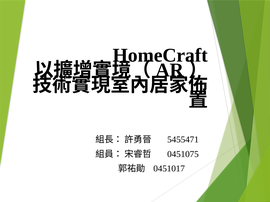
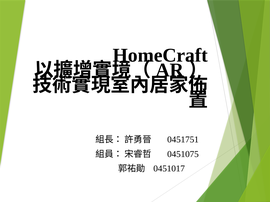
5455471: 5455471 -> 0451751
